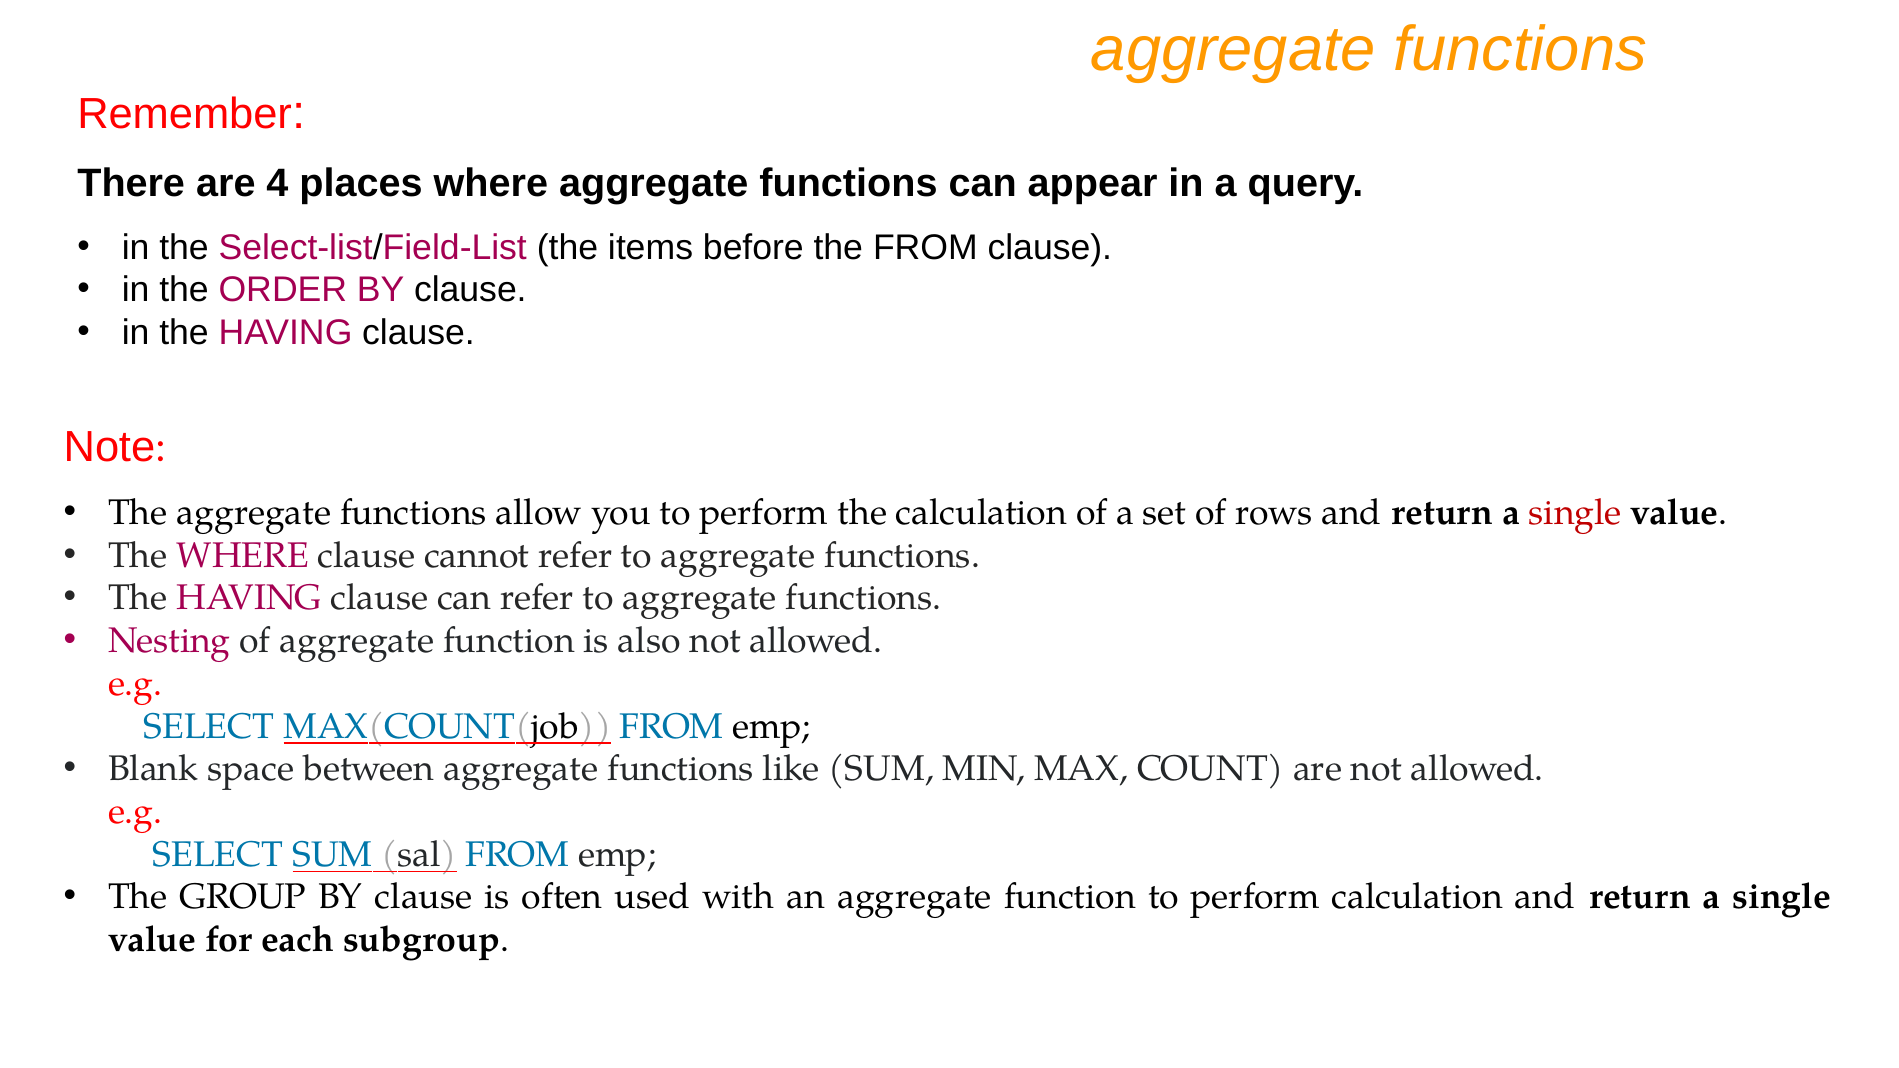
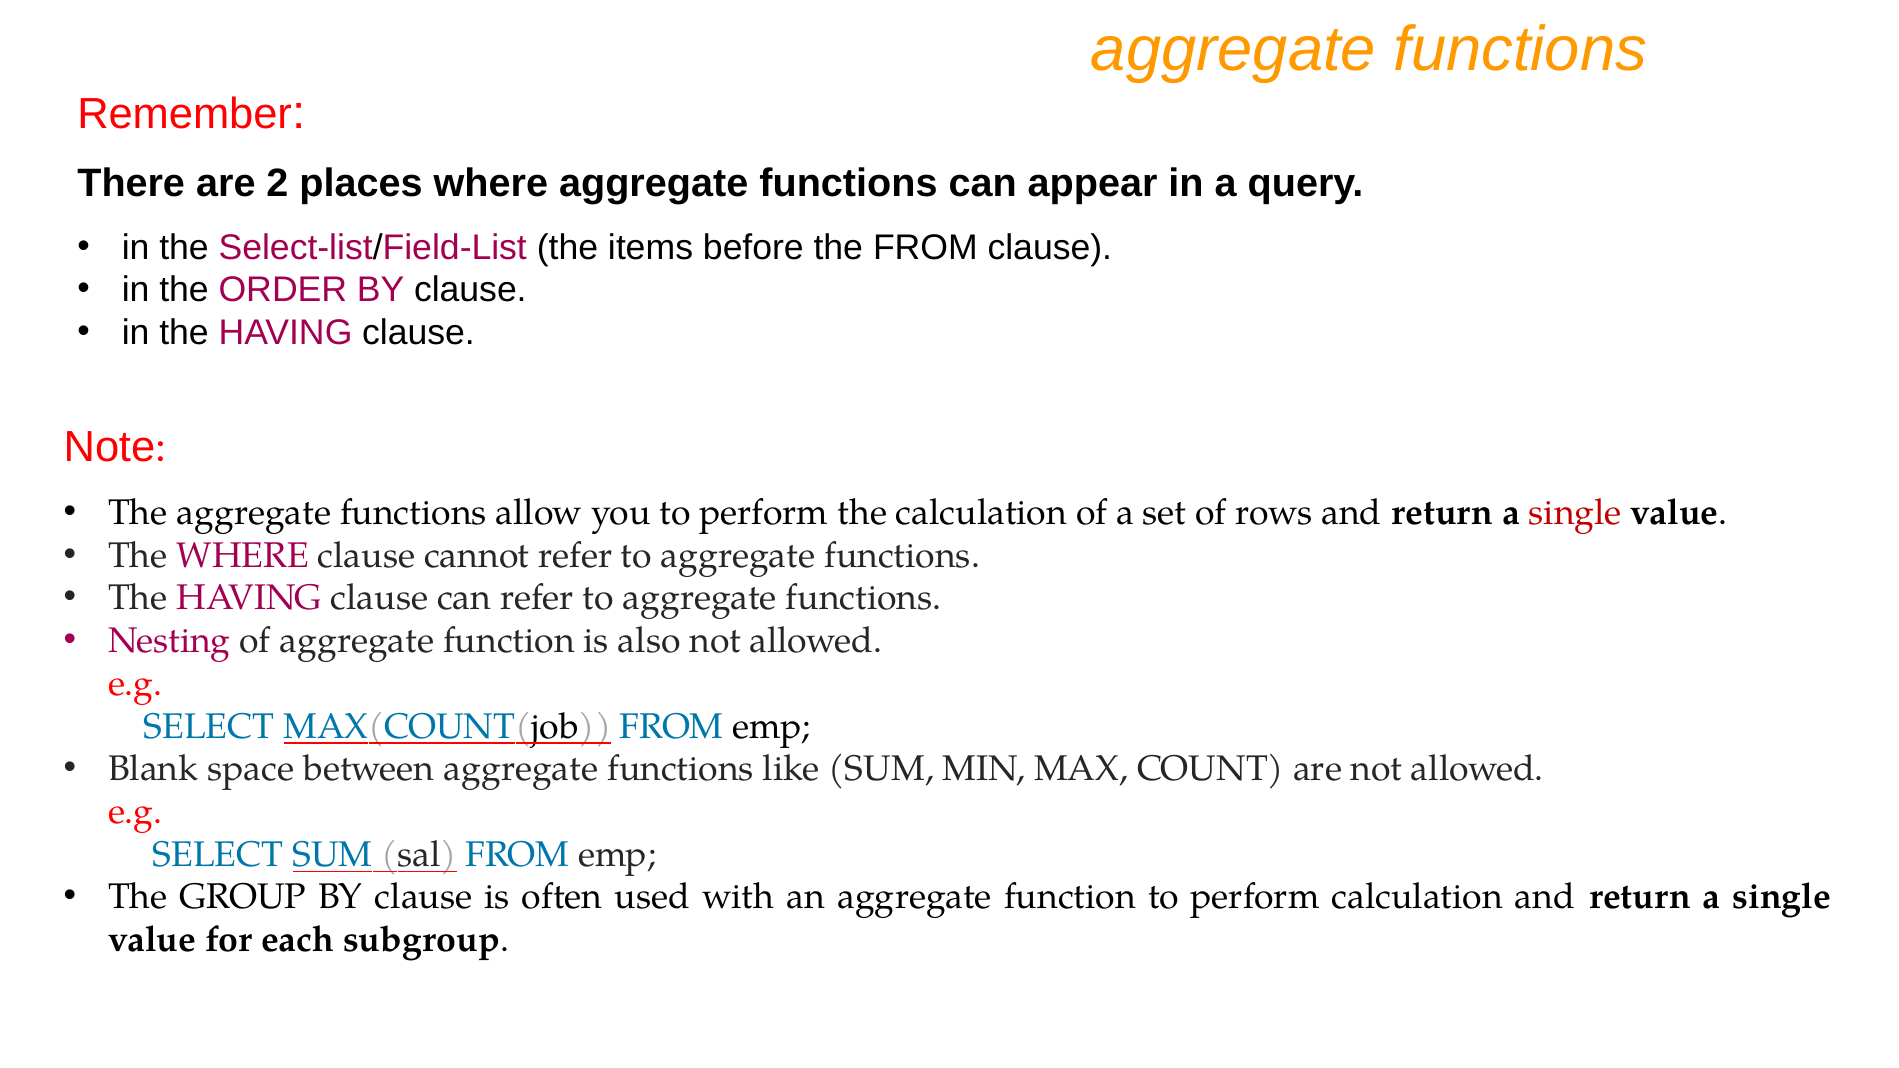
4: 4 -> 2
